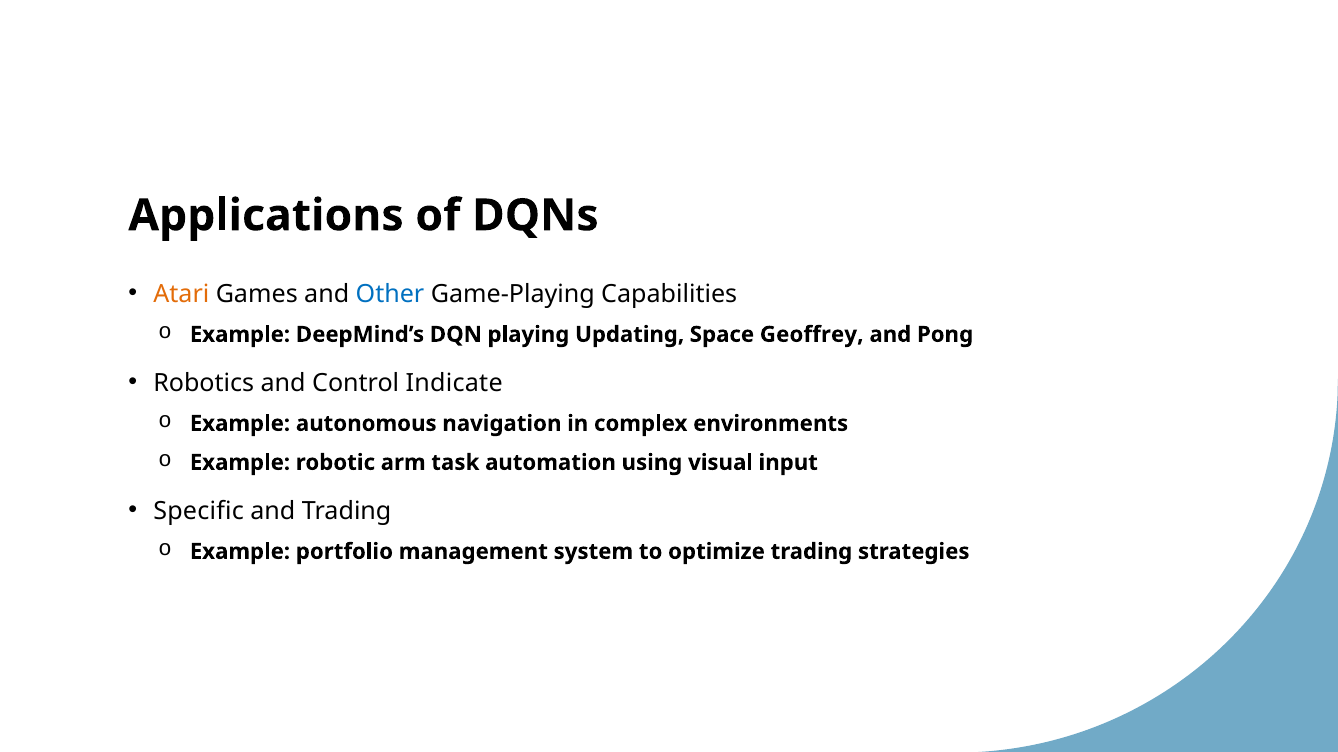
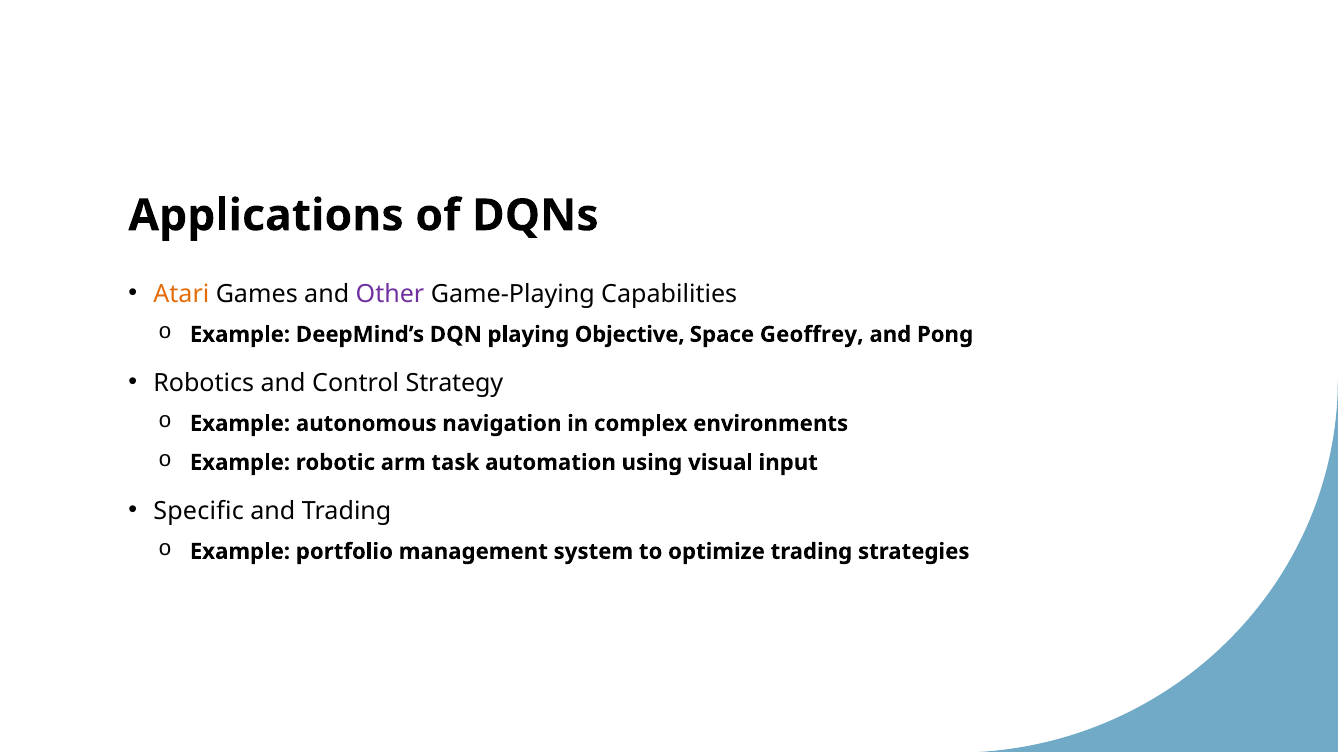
Other colour: blue -> purple
Updating: Updating -> Objective
Indicate: Indicate -> Strategy
